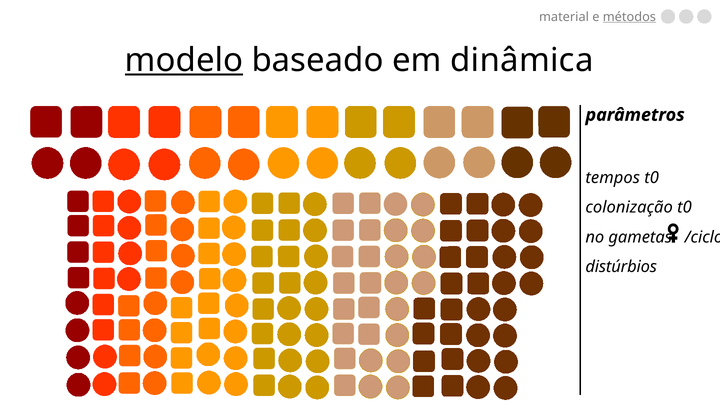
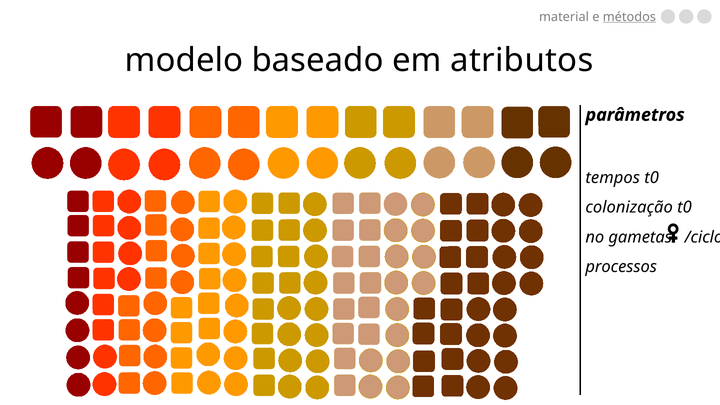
modelo underline: present -> none
dinâmica: dinâmica -> atributos
distúrbios: distúrbios -> processos
